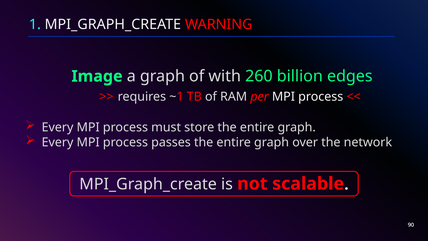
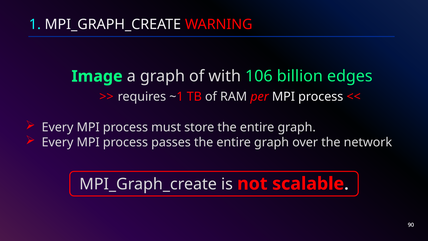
260: 260 -> 106
